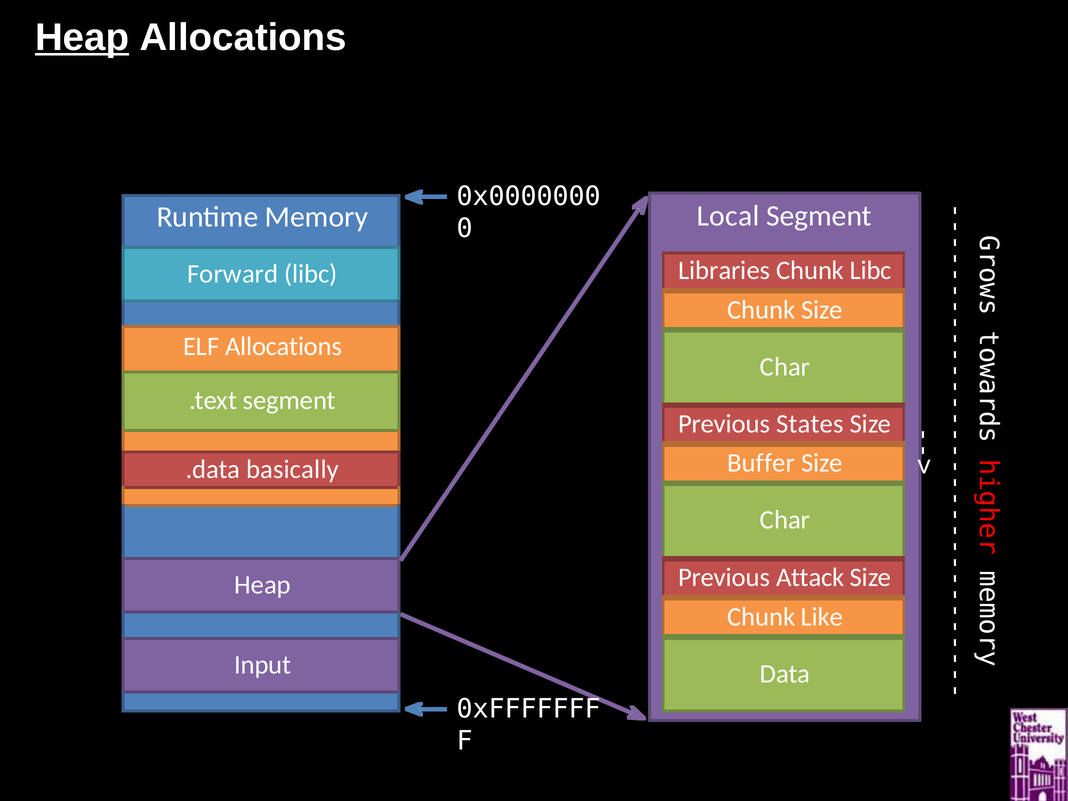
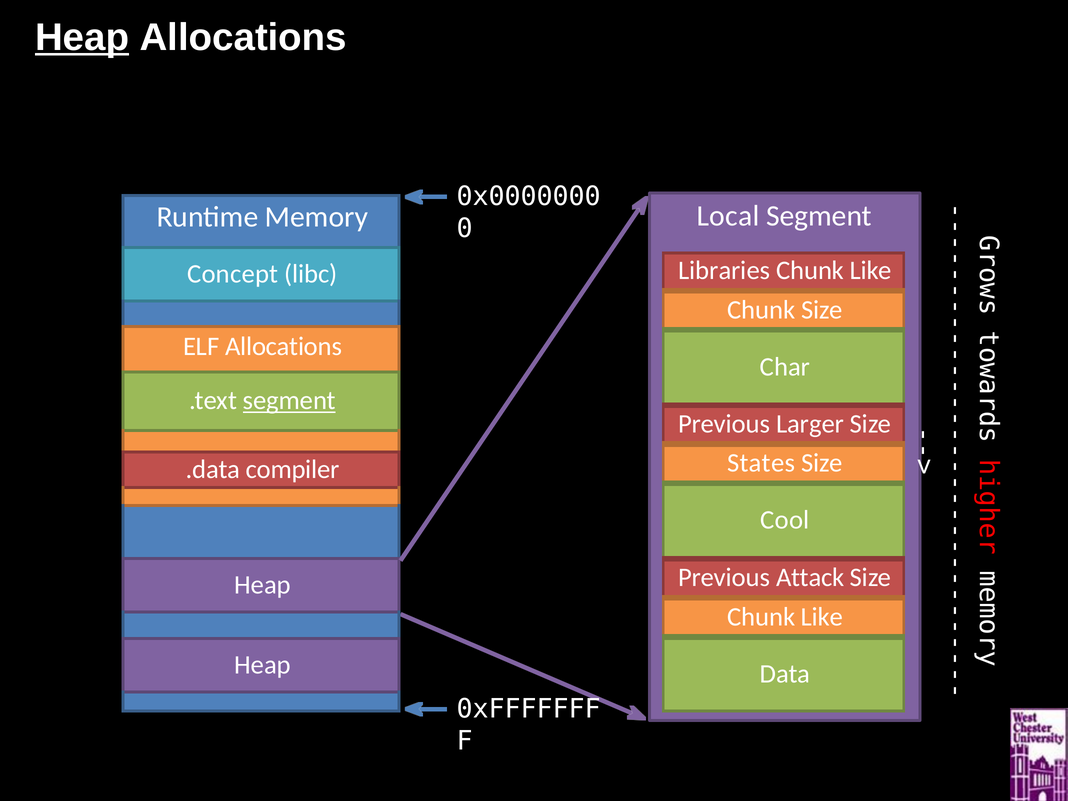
Libc at (871, 270): Libc -> Like
Forward: Forward -> Concept
segment at (289, 401) underline: none -> present
States: States -> Larger
Buffer: Buffer -> States
basically: basically -> compiler
Char at (785, 520): Char -> Cool
Input at (263, 665): Input -> Heap
